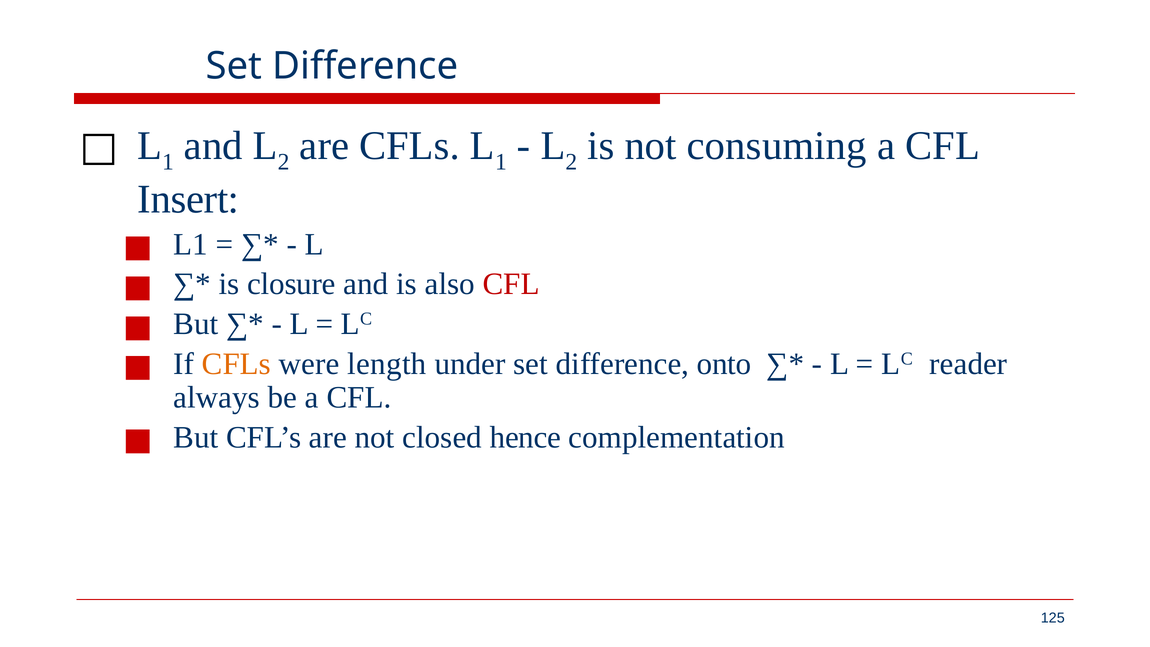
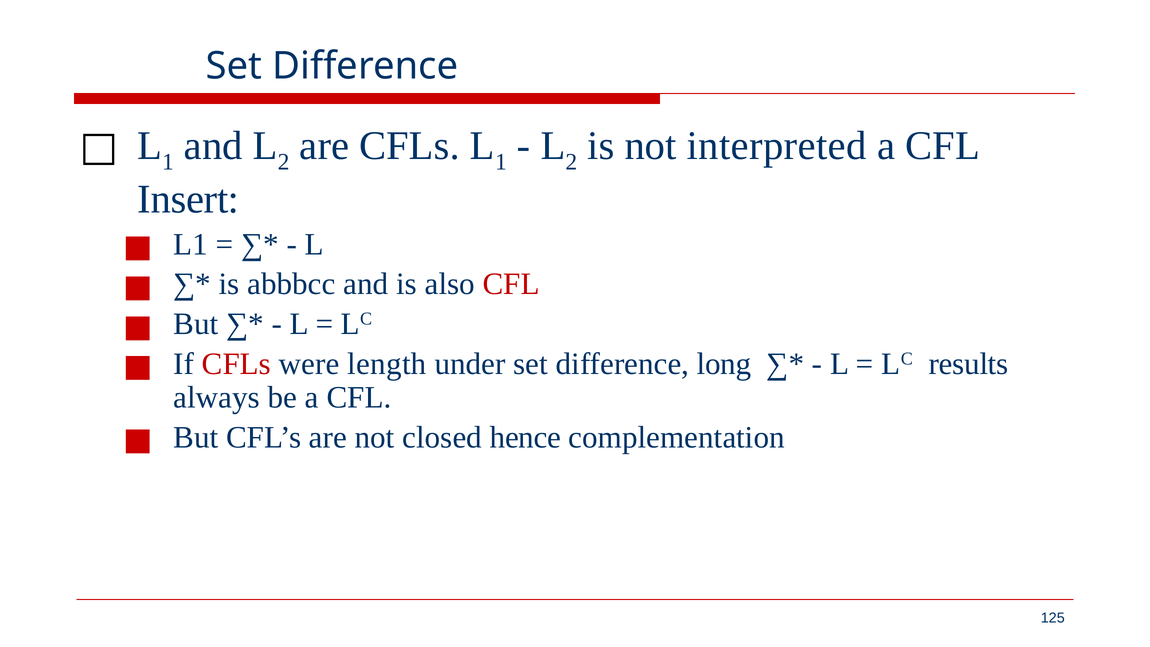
consuming: consuming -> interpreted
closure: closure -> abbbcc
CFLs at (236, 364) colour: orange -> red
onto: onto -> long
reader: reader -> results
